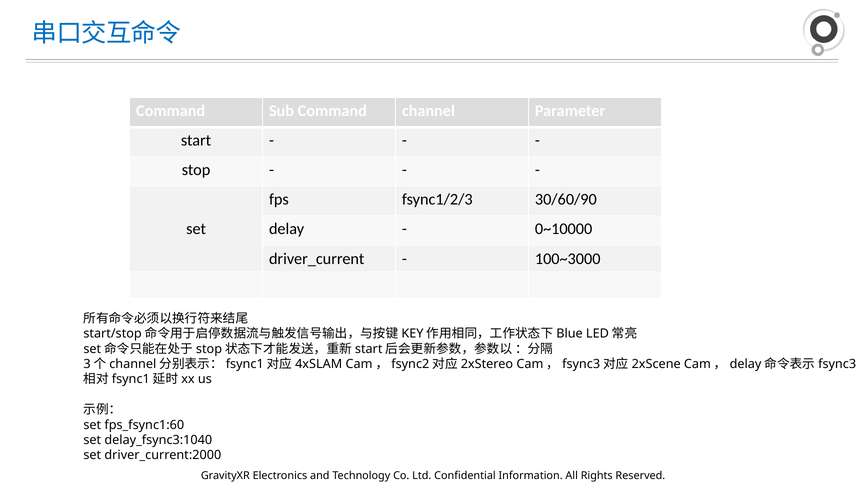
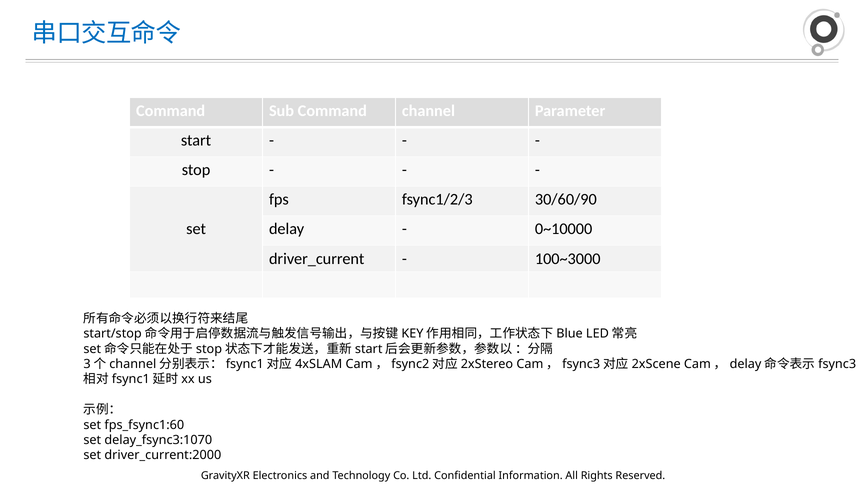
delay_fsync3:1040: delay_fsync3:1040 -> delay_fsync3:1070
